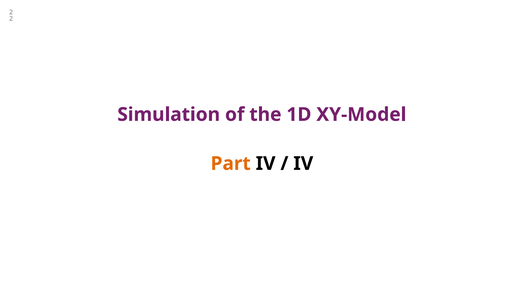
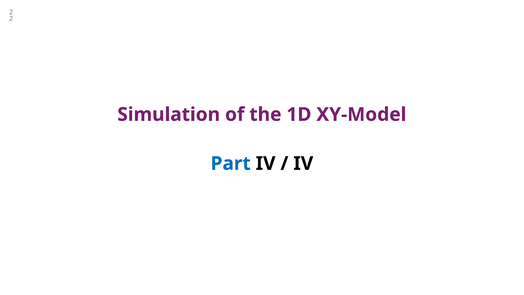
Part colour: orange -> blue
